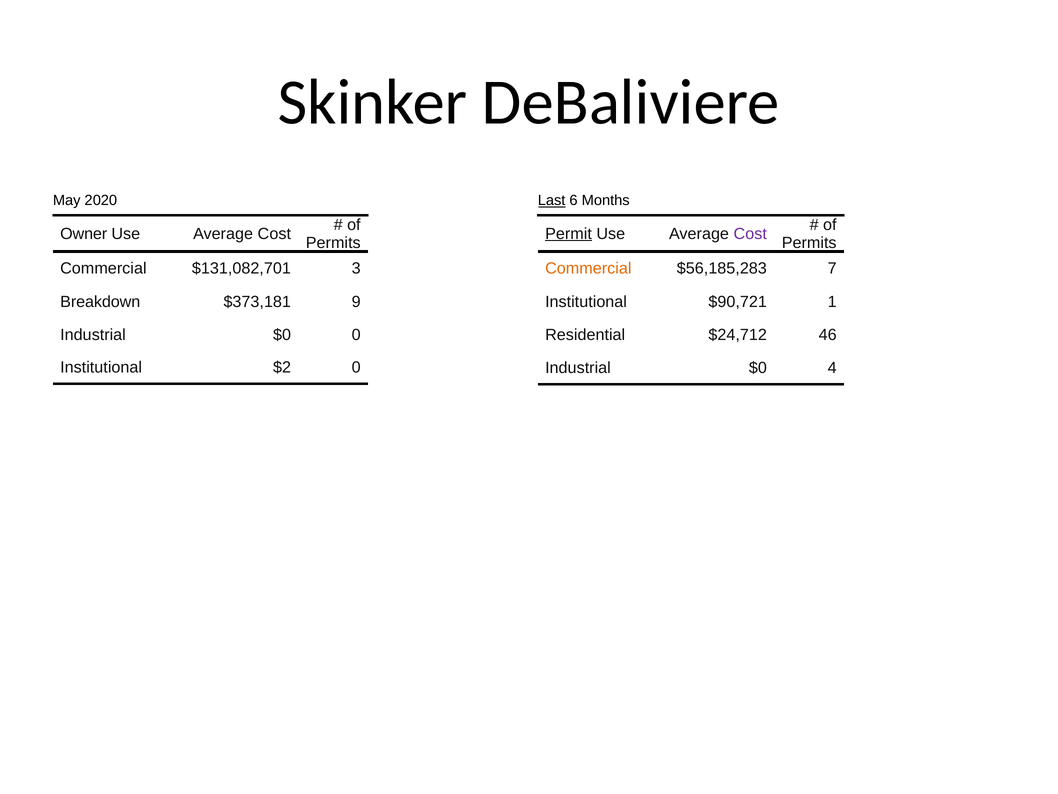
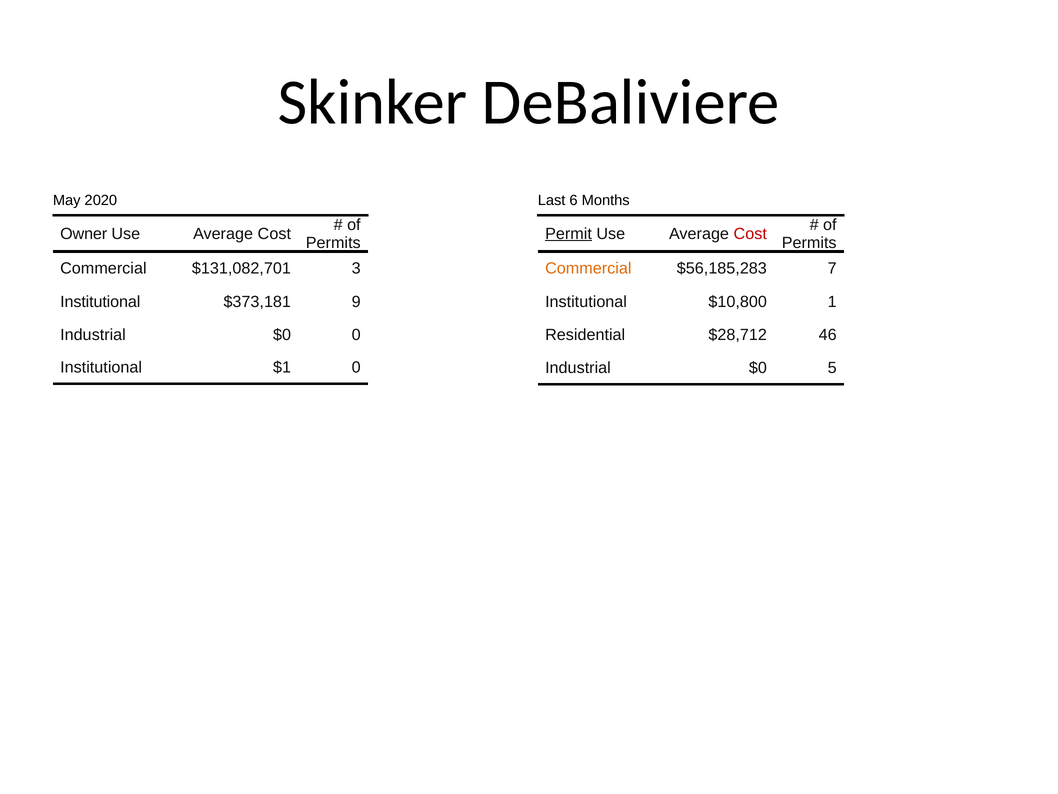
Last underline: present -> none
Cost at (750, 234) colour: purple -> red
Breakdown at (100, 302): Breakdown -> Institutional
$90,721: $90,721 -> $10,800
$24,712: $24,712 -> $28,712
$2: $2 -> $1
4: 4 -> 5
